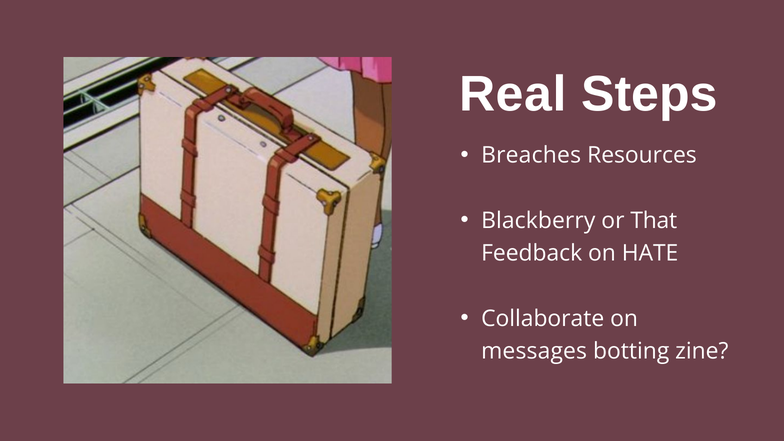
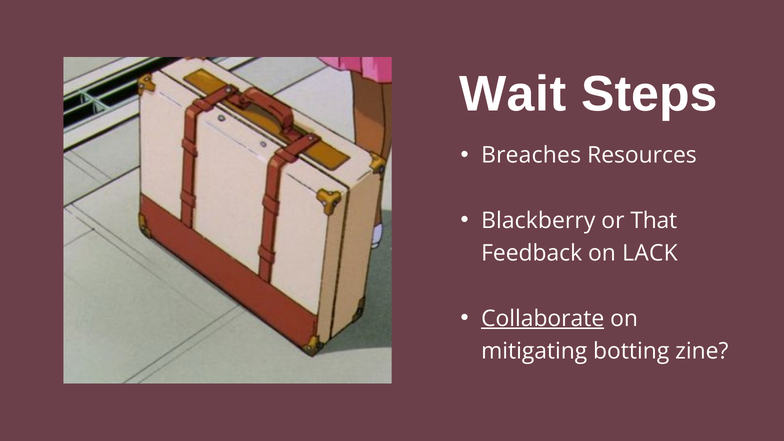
Real: Real -> Wait
HATE: HATE -> LACK
Collaborate underline: none -> present
messages: messages -> mitigating
